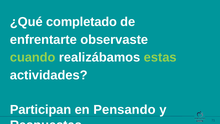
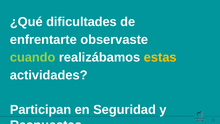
completado: completado -> dificultades
estas colour: light green -> yellow
Pensando: Pensando -> Seguridad
